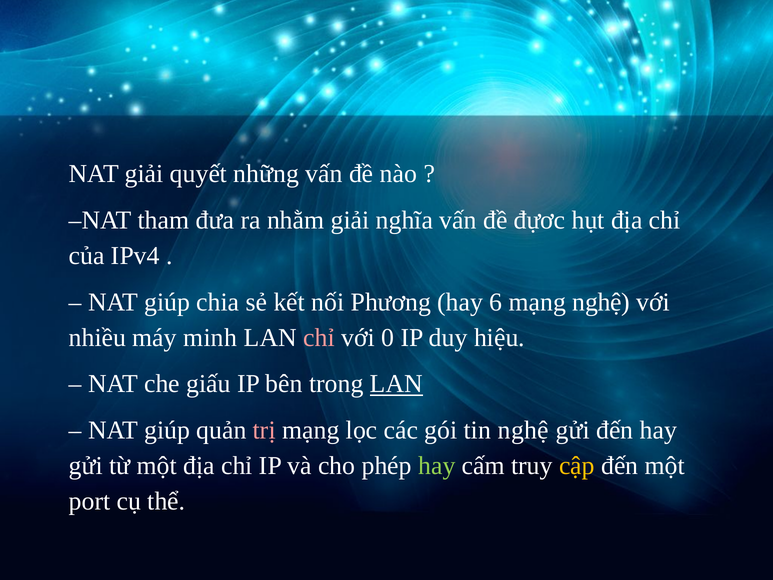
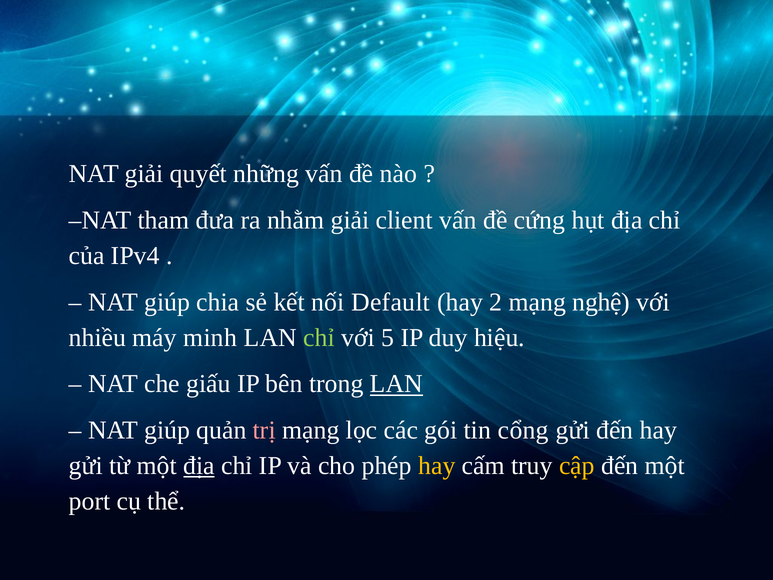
nghĩa: nghĩa -> client
đựơc: đựơc -> cứng
Phương: Phương -> Default
6: 6 -> 2
chỉ at (319, 337) colour: pink -> light green
0: 0 -> 5
tin nghệ: nghệ -> cổng
địa at (199, 466) underline: none -> present
hay at (437, 466) colour: light green -> yellow
